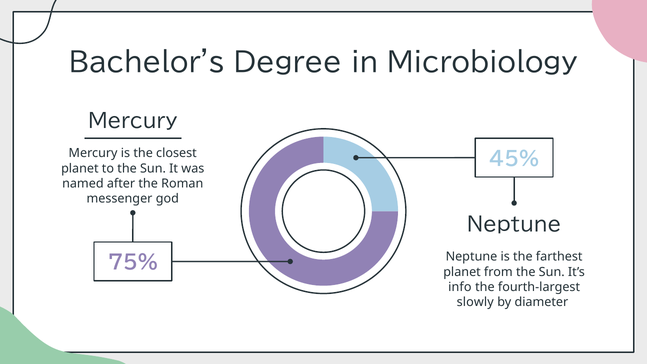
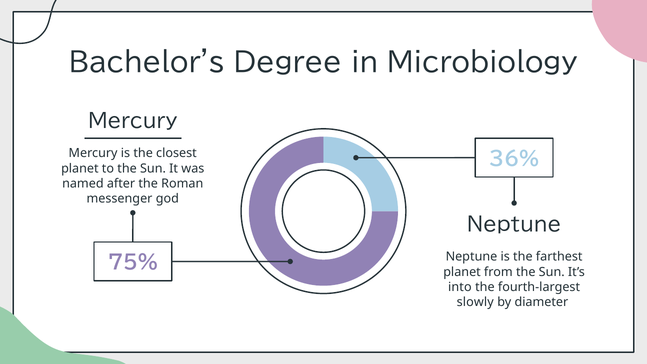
45%: 45% -> 36%
info: info -> into
